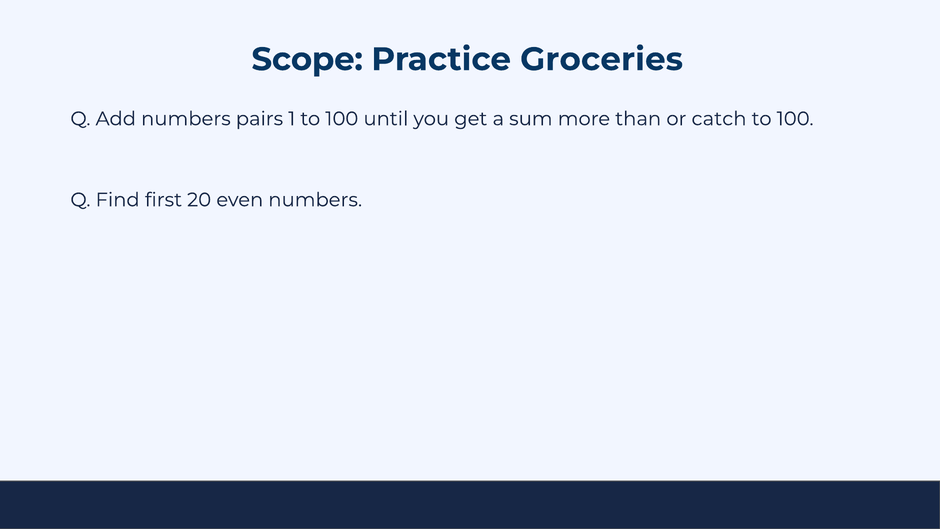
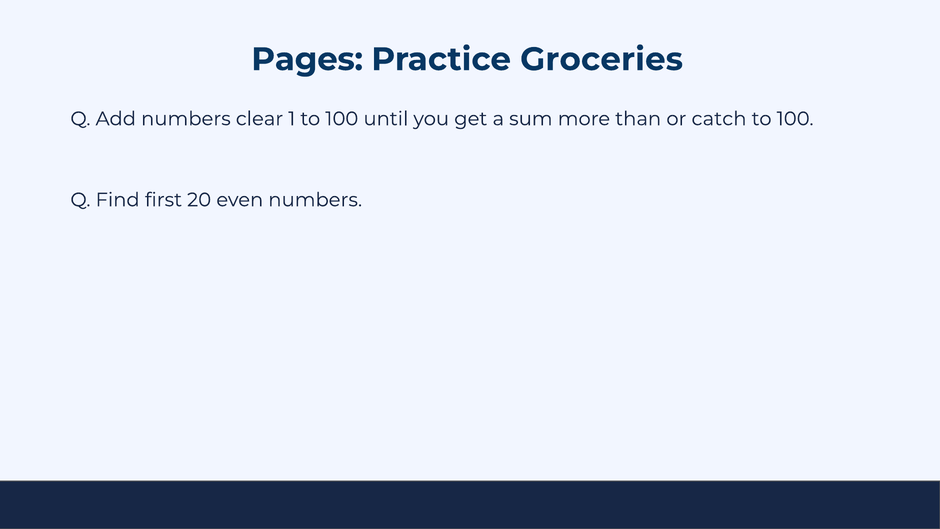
Scope: Scope -> Pages
pairs: pairs -> clear
